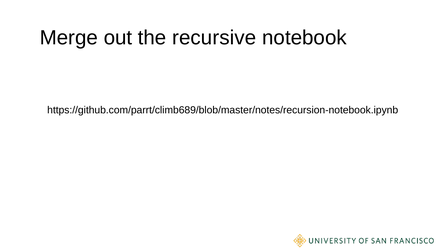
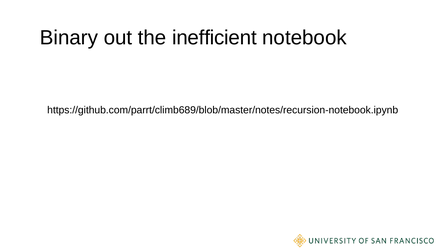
Merge: Merge -> Binary
recursive: recursive -> inefficient
